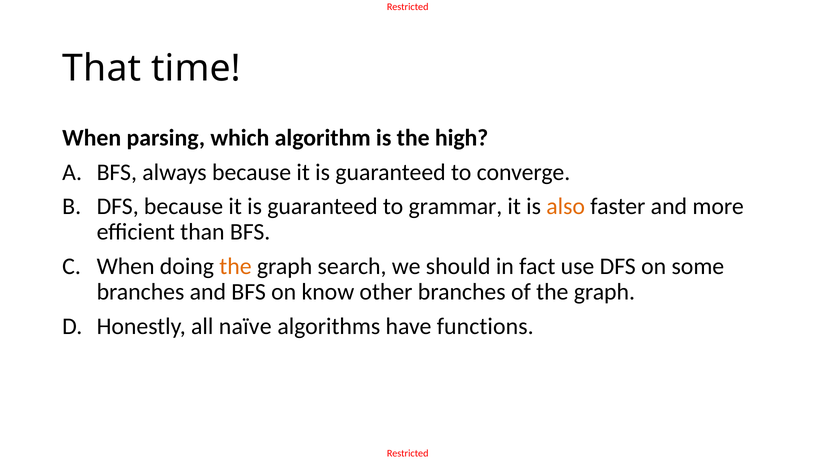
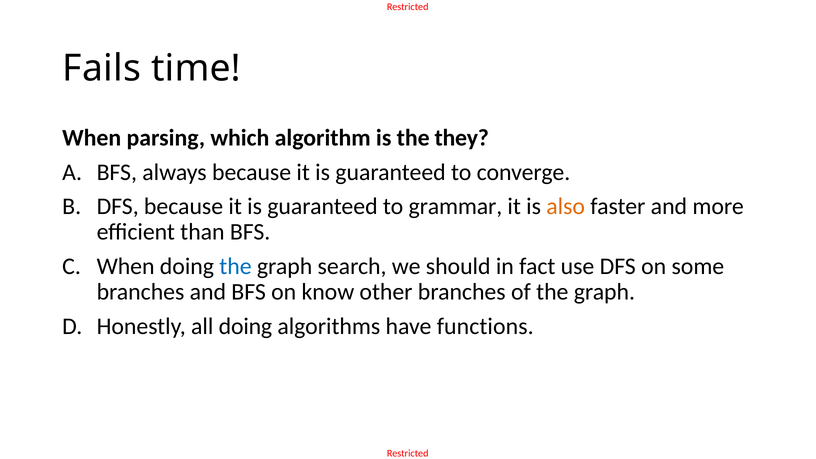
That: That -> Fails
high: high -> they
the at (235, 266) colour: orange -> blue
all naïve: naïve -> doing
